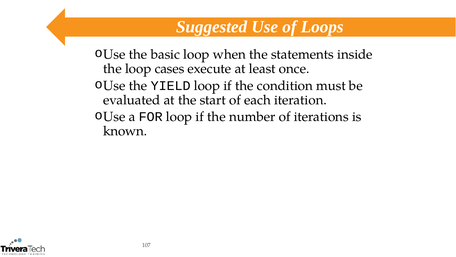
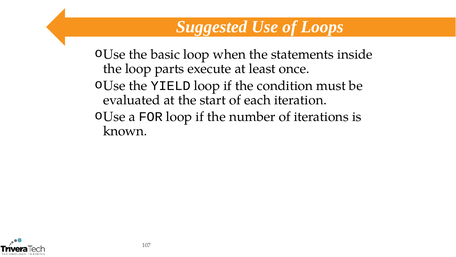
cases: cases -> parts
